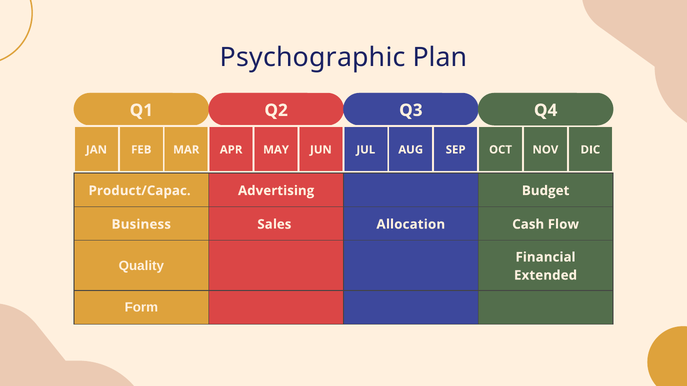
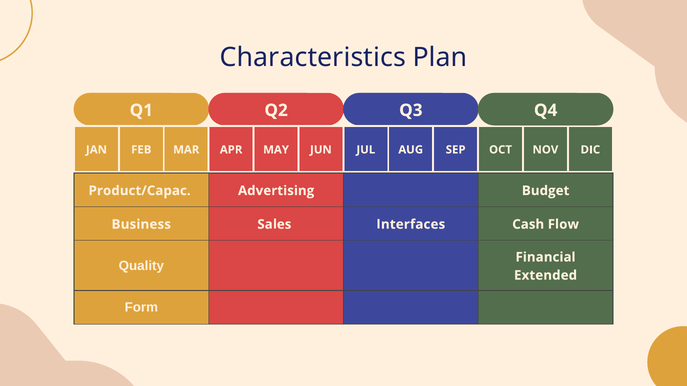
Psychographic: Psychographic -> Characteristics
Allocation: Allocation -> Interfaces
